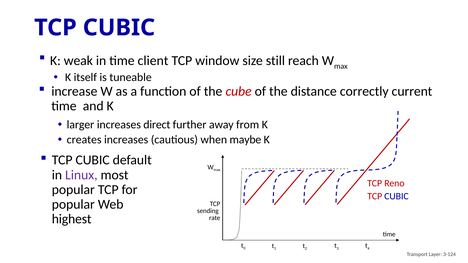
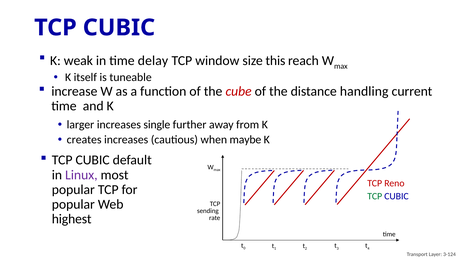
client: client -> delay
still: still -> this
correctly: correctly -> handling
direct: direct -> single
TCP at (375, 196) colour: red -> green
